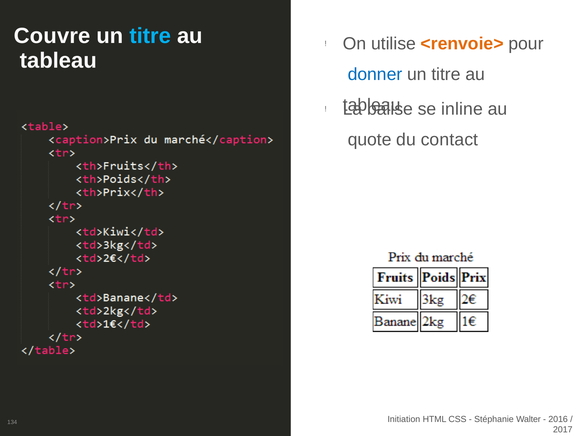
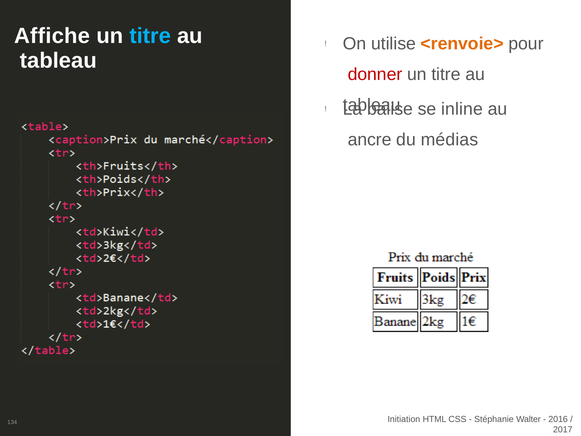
Couvre: Couvre -> Affiche
donner colour: blue -> red
quote: quote -> ancre
contact: contact -> médias
